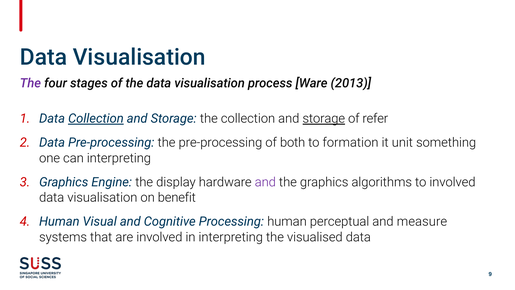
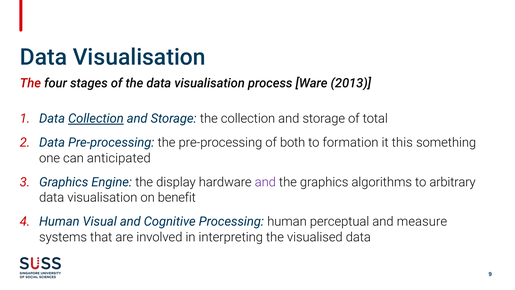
The at (30, 83) colour: purple -> red
storage at (324, 118) underline: present -> none
refer: refer -> total
unit: unit -> this
can interpreting: interpreting -> anticipated
to involved: involved -> arbitrary
